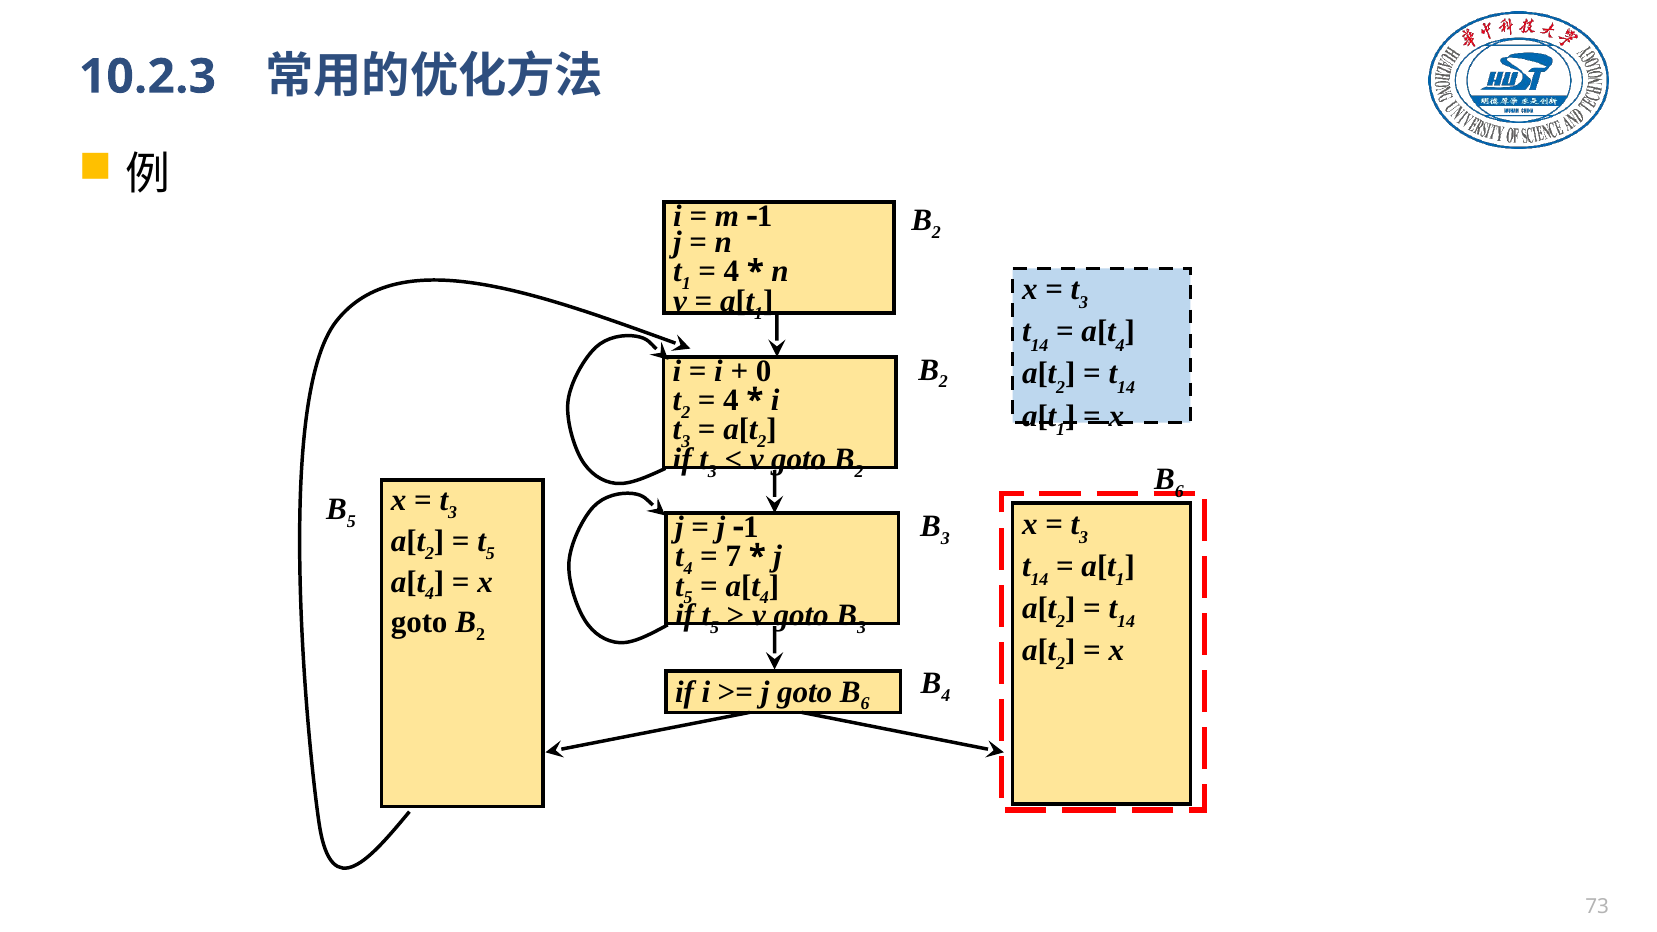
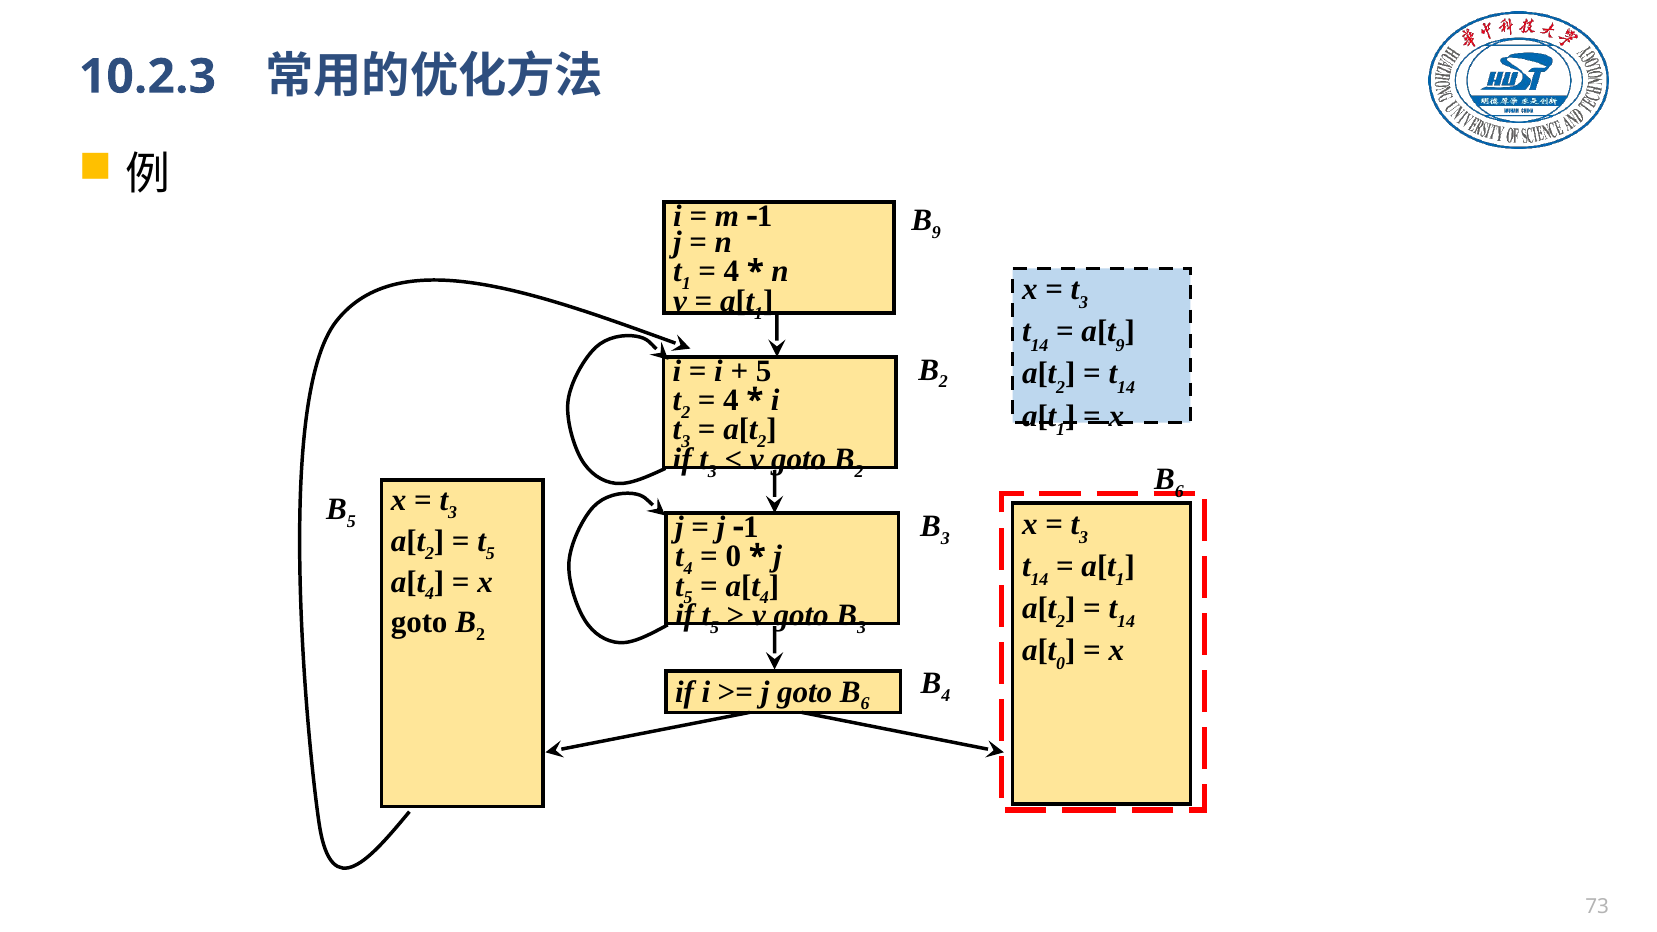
2 at (936, 233): 2 -> 9
4 at (1120, 345): 4 -> 9
0 at (764, 371): 0 -> 5
7 at (733, 556): 7 -> 0
2 at (1061, 664): 2 -> 0
